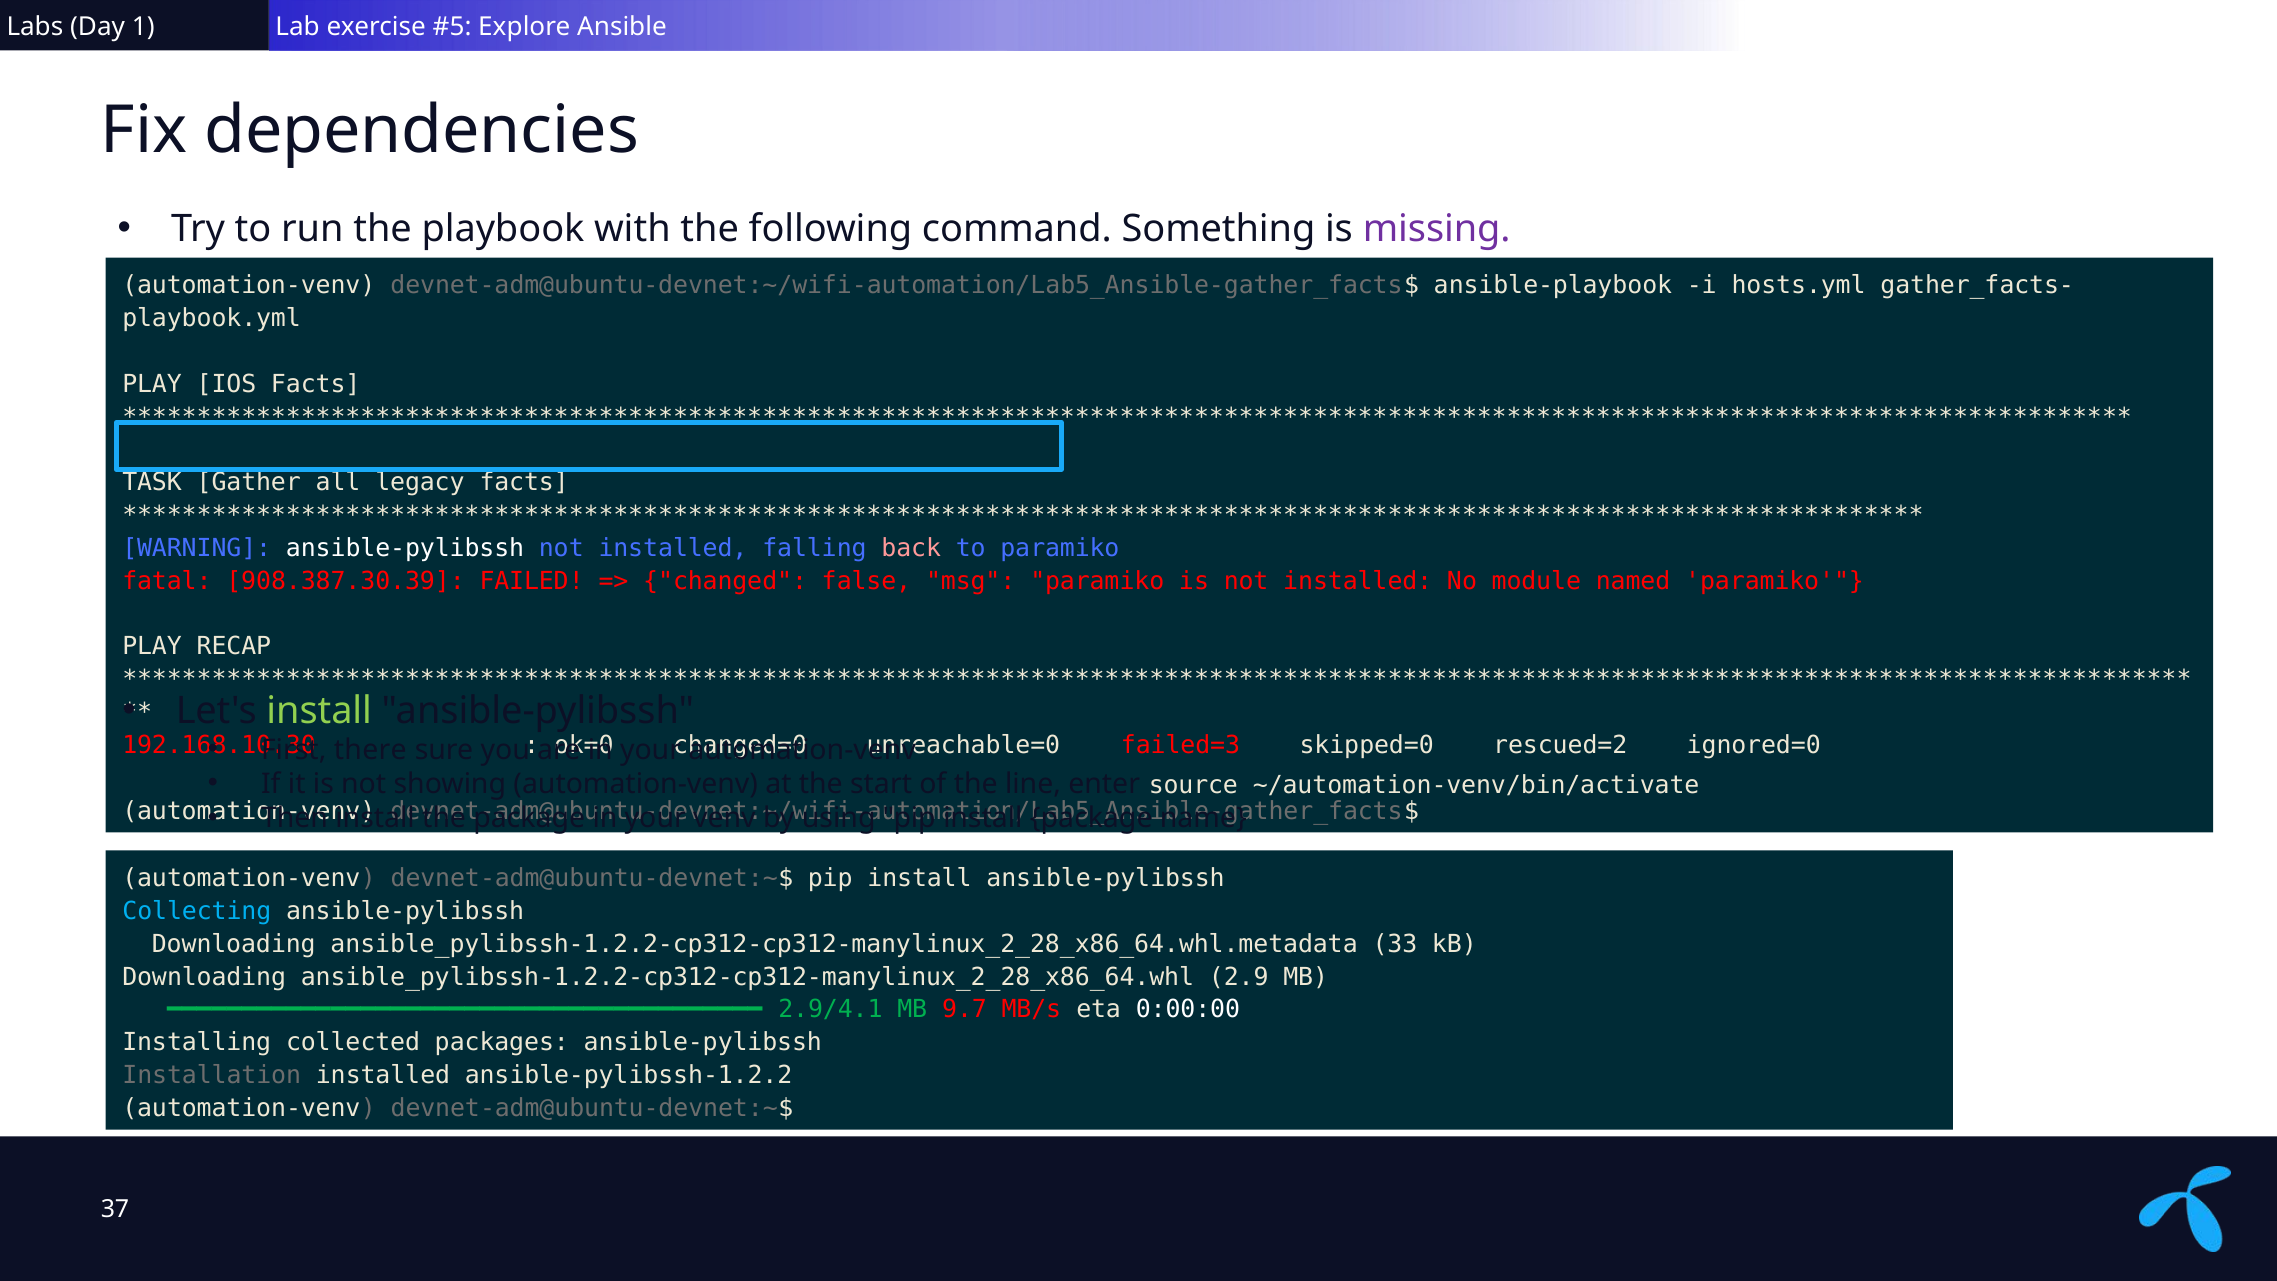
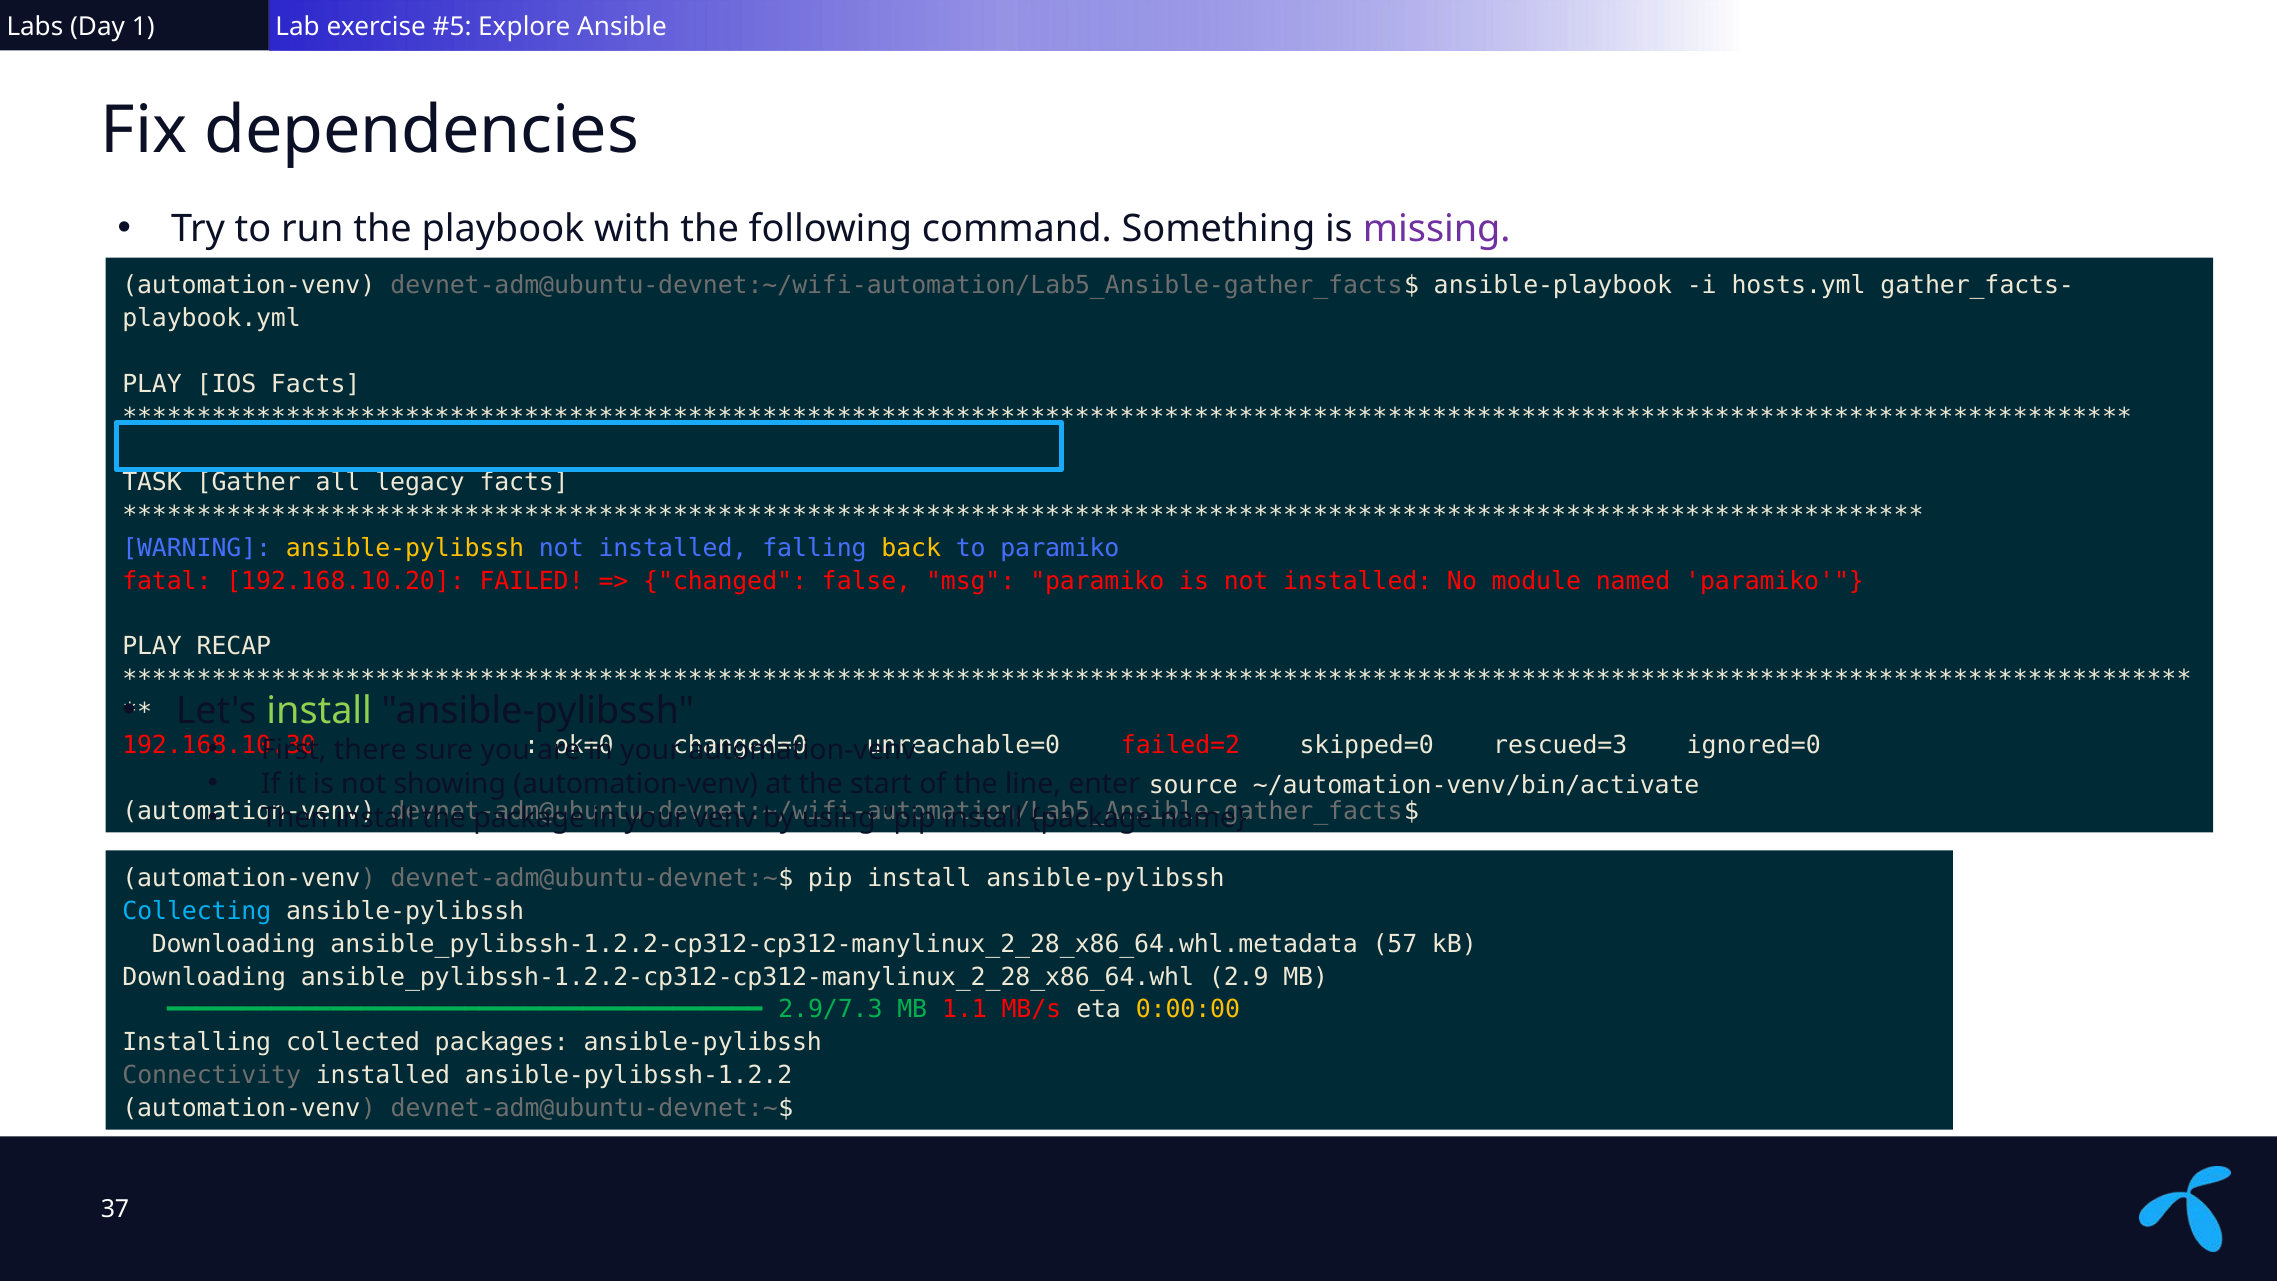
ansible-pylibssh at (405, 548) colour: white -> yellow
back colour: pink -> yellow
908.387.30.39: 908.387.30.39 -> 192.168.10.20
failed=3: failed=3 -> failed=2
rescued=2: rescued=2 -> rescued=3
33: 33 -> 57
2.9/4.1: 2.9/4.1 -> 2.9/7.3
9.7: 9.7 -> 1.1
0:00:00 colour: white -> yellow
Installation: Installation -> Connectivity
